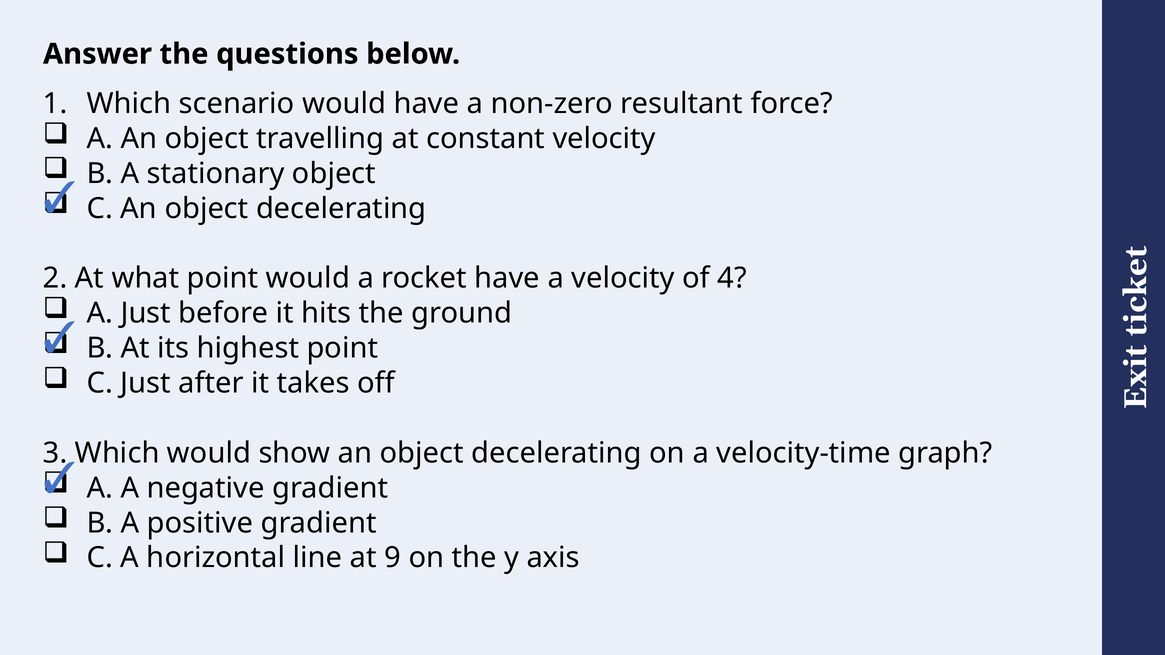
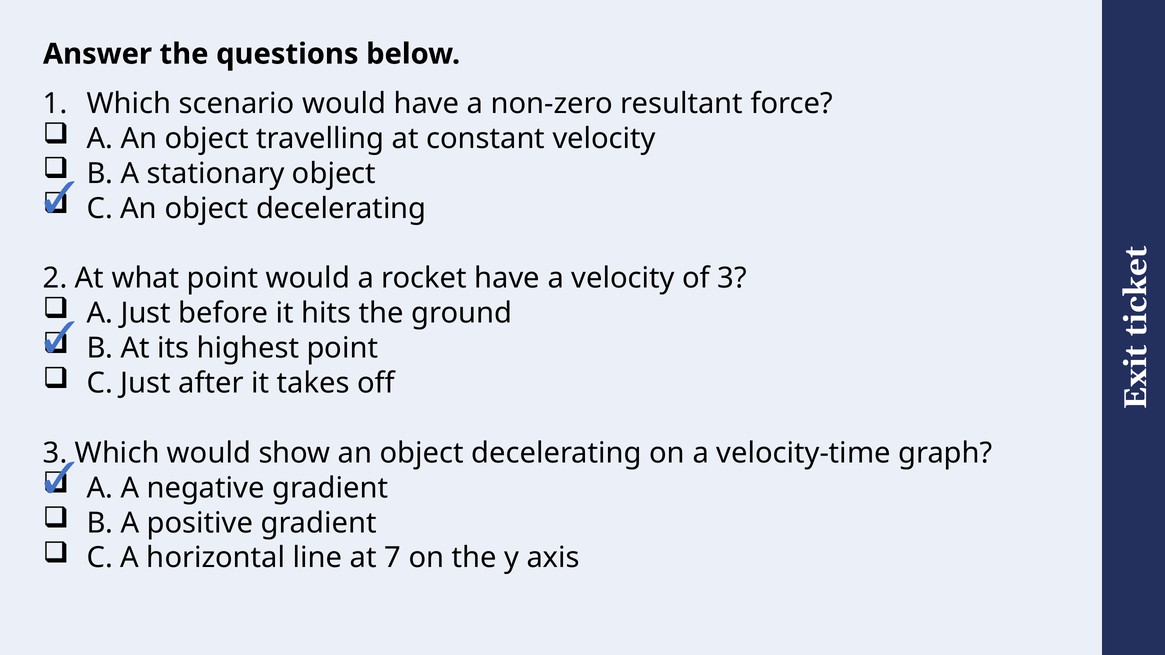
of 4: 4 -> 3
9: 9 -> 7
